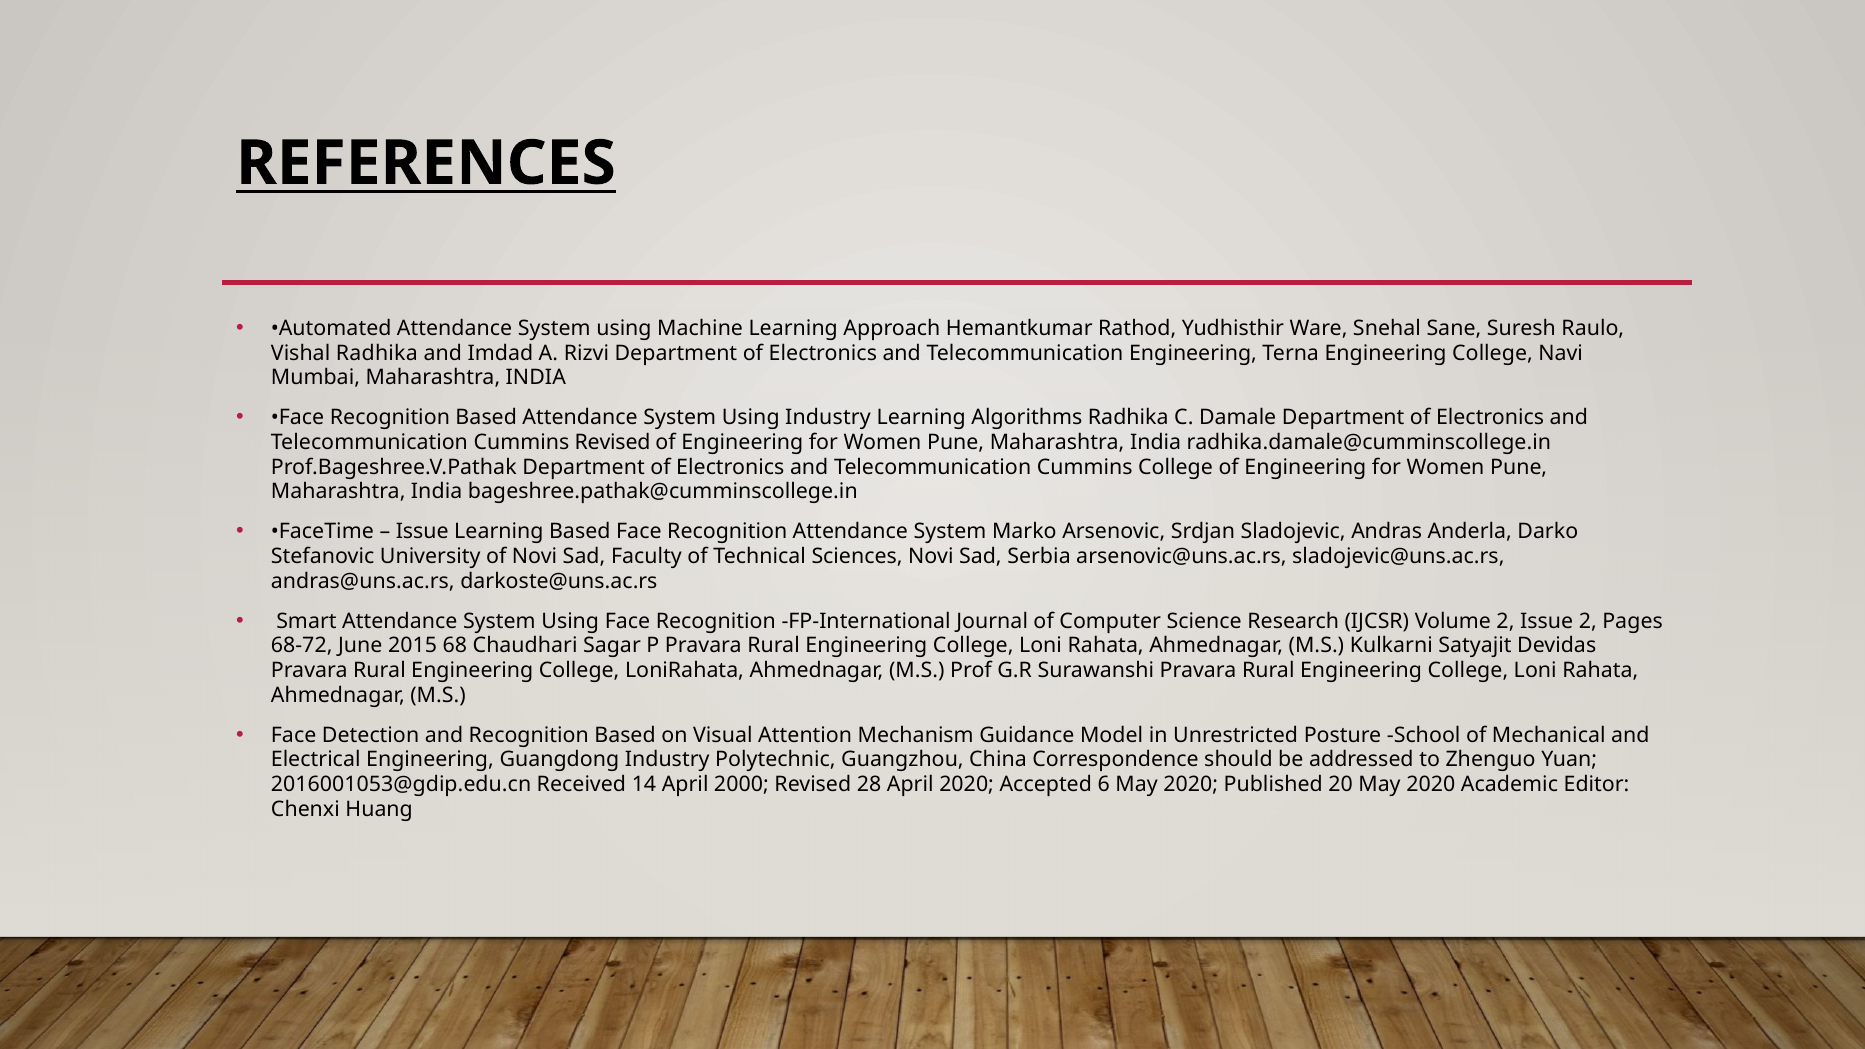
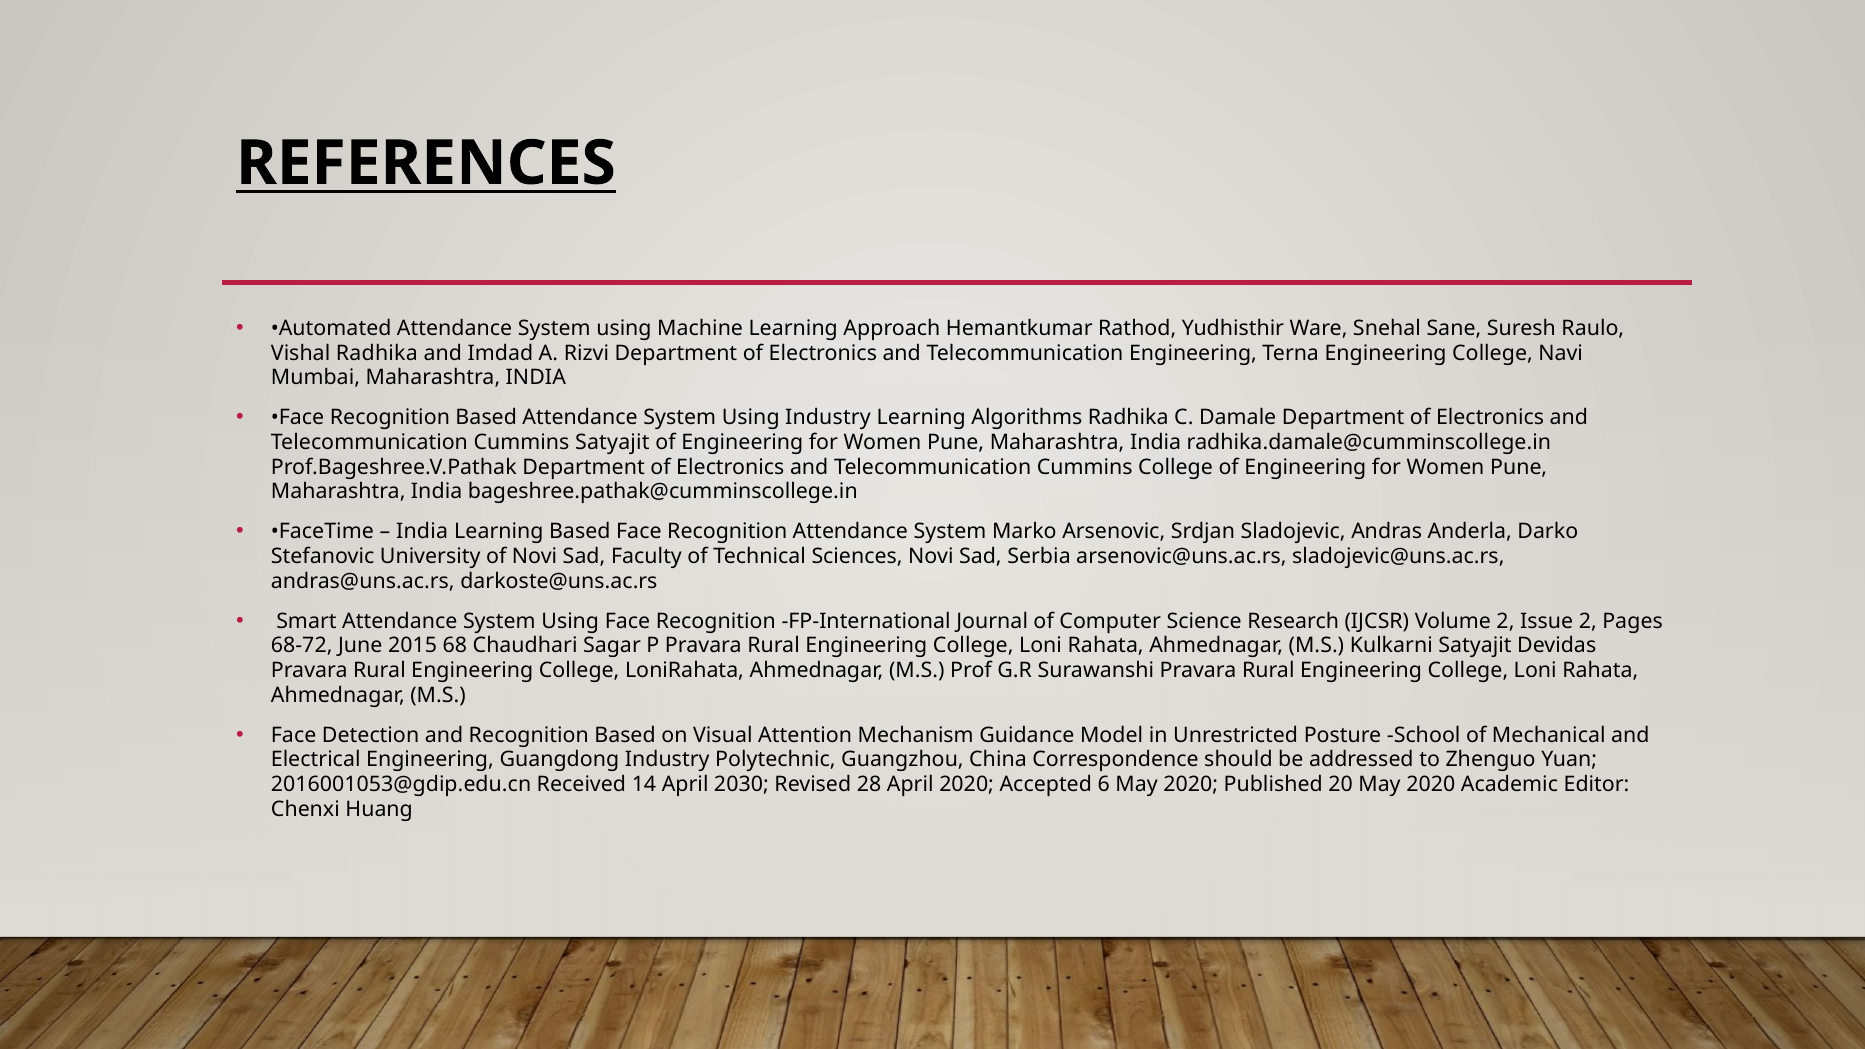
Cummins Revised: Revised -> Satyajit
Issue at (422, 532): Issue -> India
2000: 2000 -> 2030
